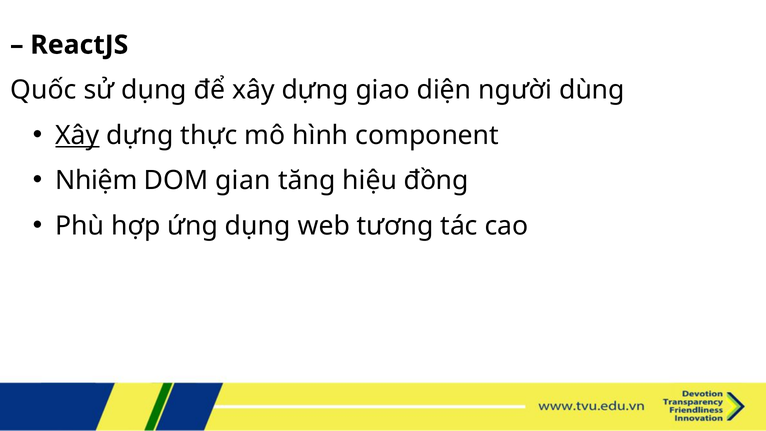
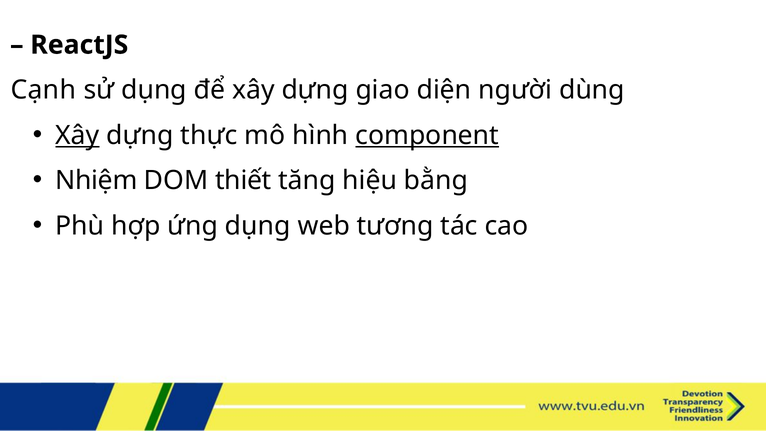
Quốc: Quốc -> Cạnh
component underline: none -> present
gian: gian -> thiết
đồng: đồng -> bằng
